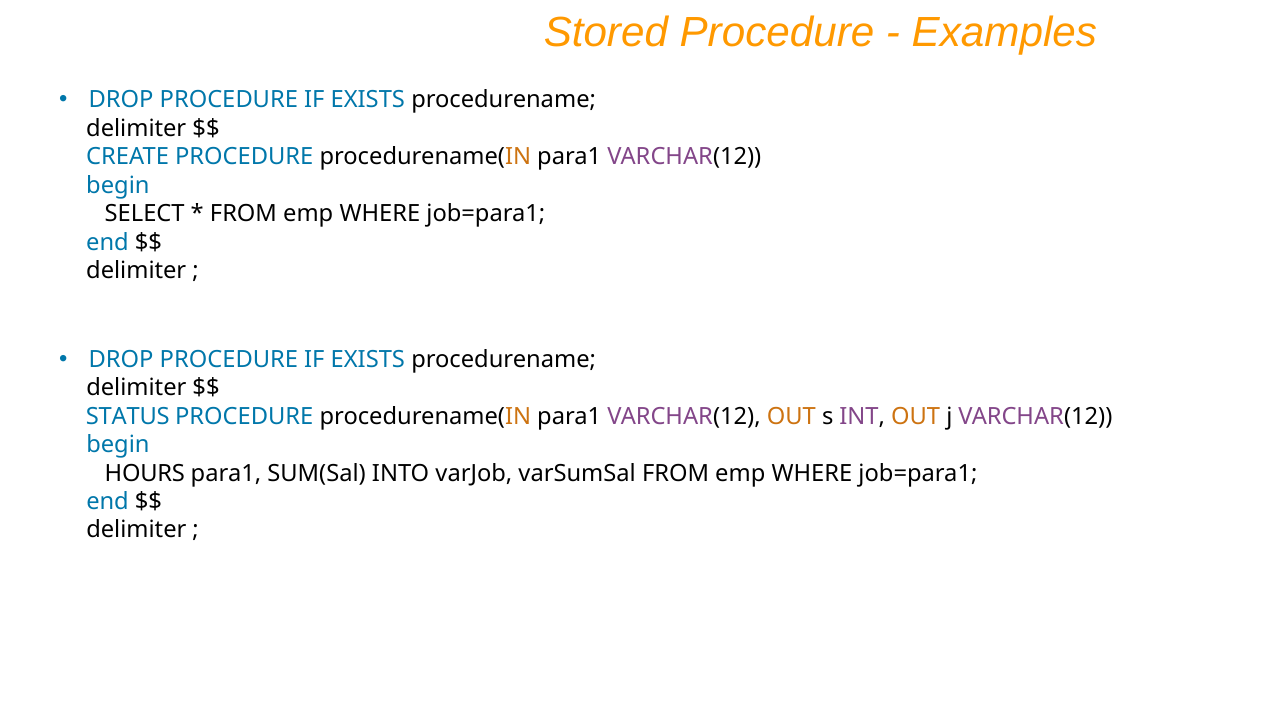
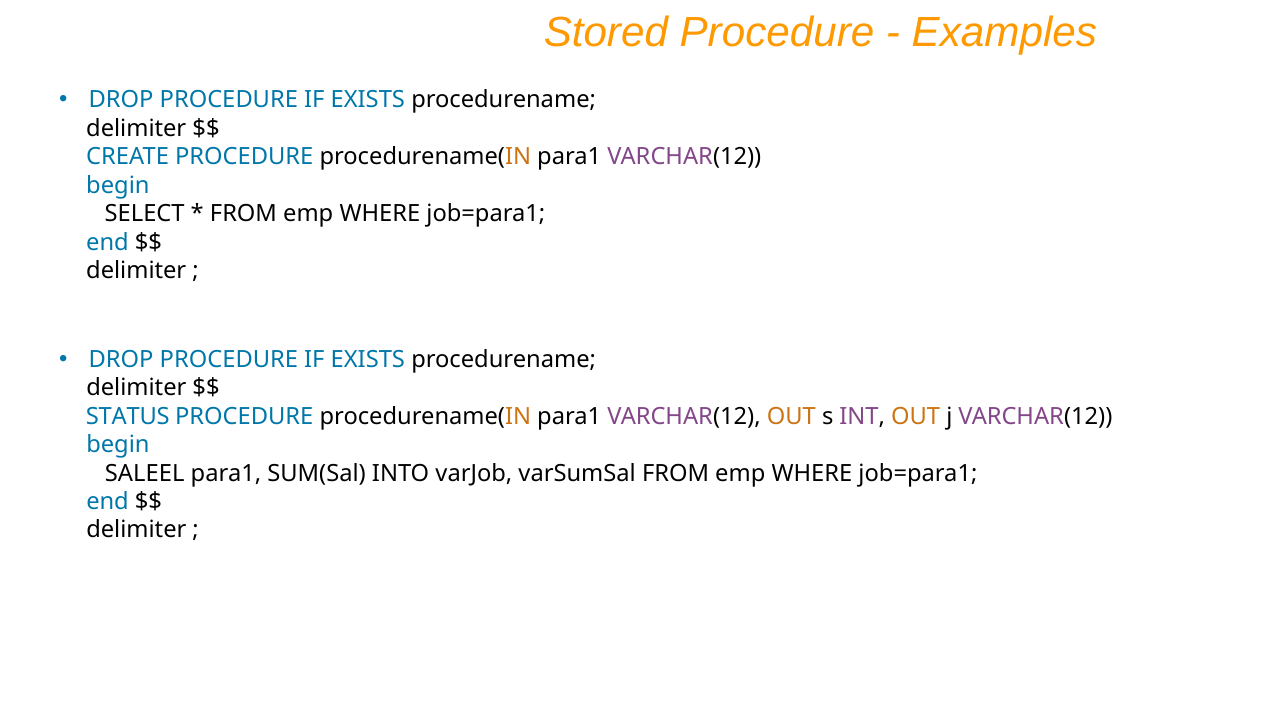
HOURS: HOURS -> SALEEL
